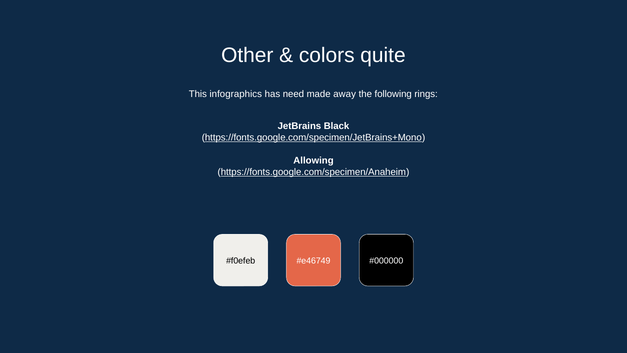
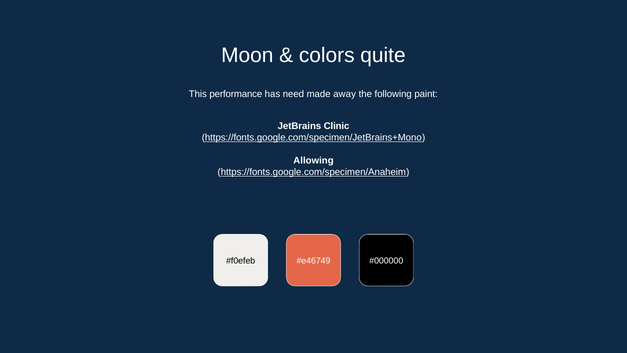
Other: Other -> Moon
infographics: infographics -> performance
rings: rings -> paint
Black: Black -> Clinic
